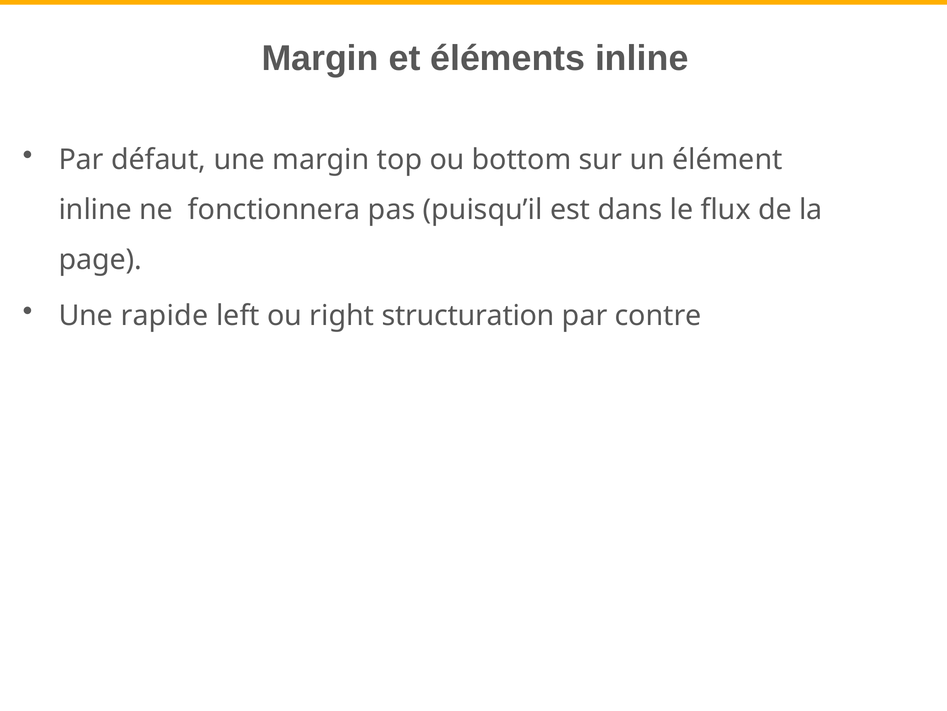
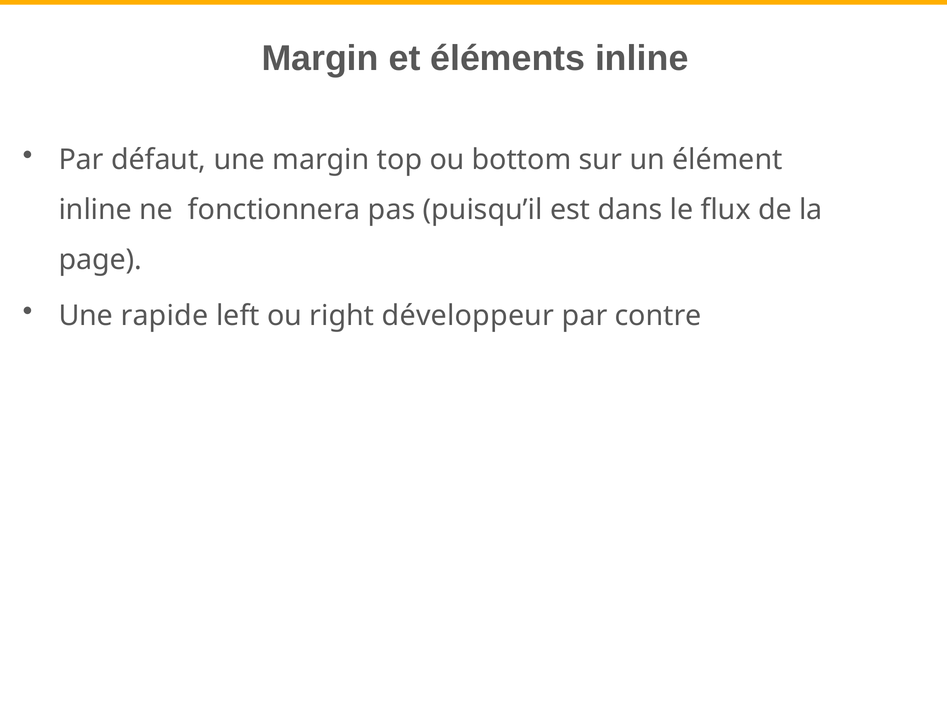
structuration: structuration -> développeur
